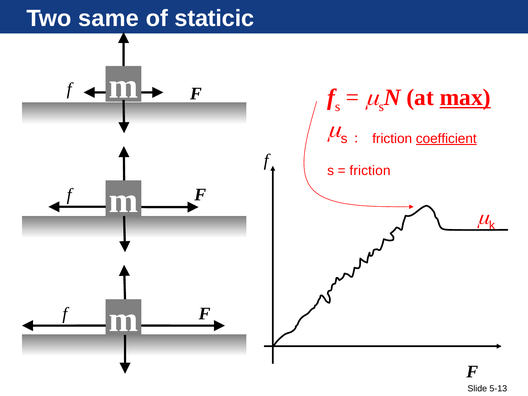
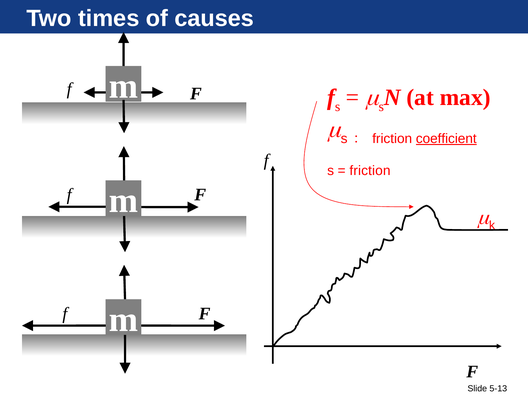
same: same -> times
staticic: staticic -> causes
max underline: present -> none
